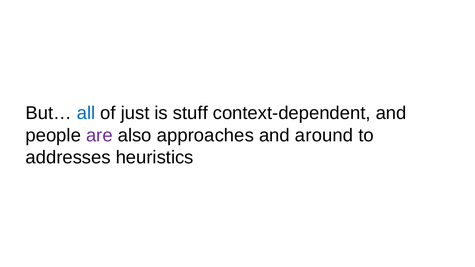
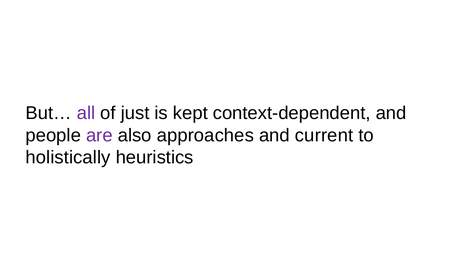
all colour: blue -> purple
stuff: stuff -> kept
around: around -> current
addresses: addresses -> holistically
